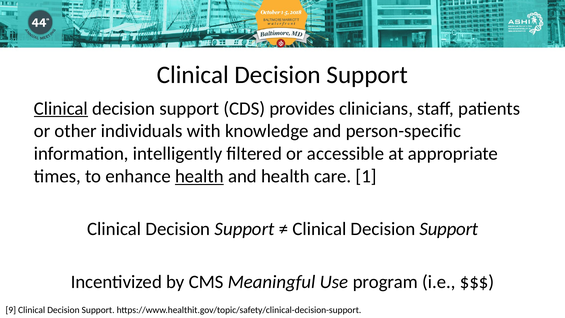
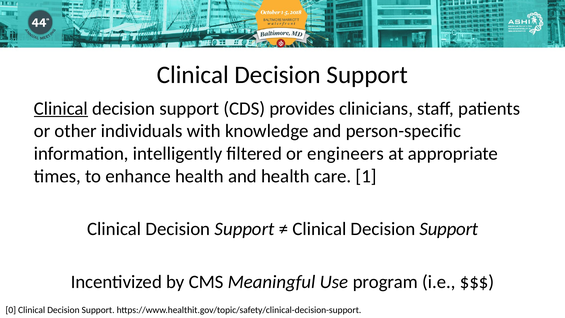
accessible: accessible -> engineers
health at (199, 176) underline: present -> none
9: 9 -> 0
